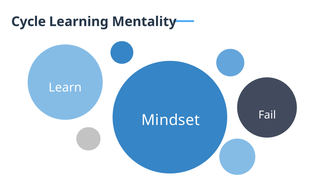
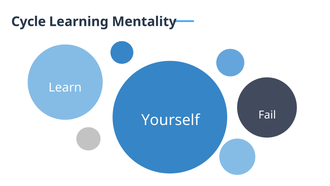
Mindset: Mindset -> Yourself
